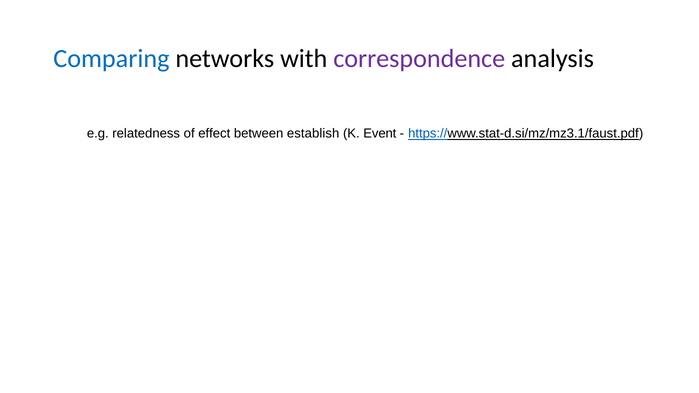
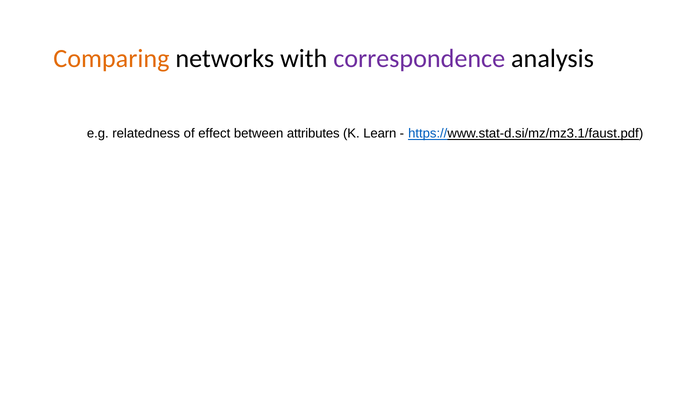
Comparing colour: blue -> orange
establish: establish -> attributes
Event: Event -> Learn
